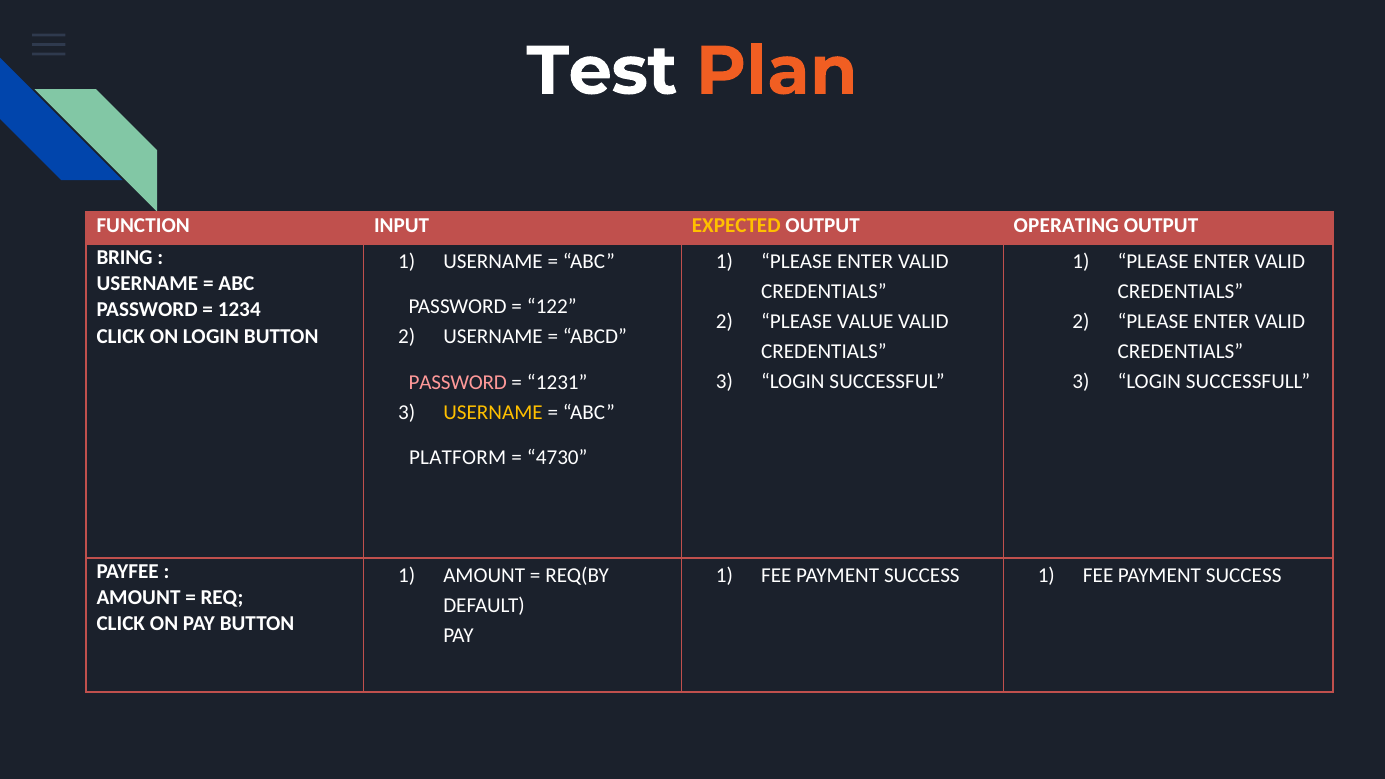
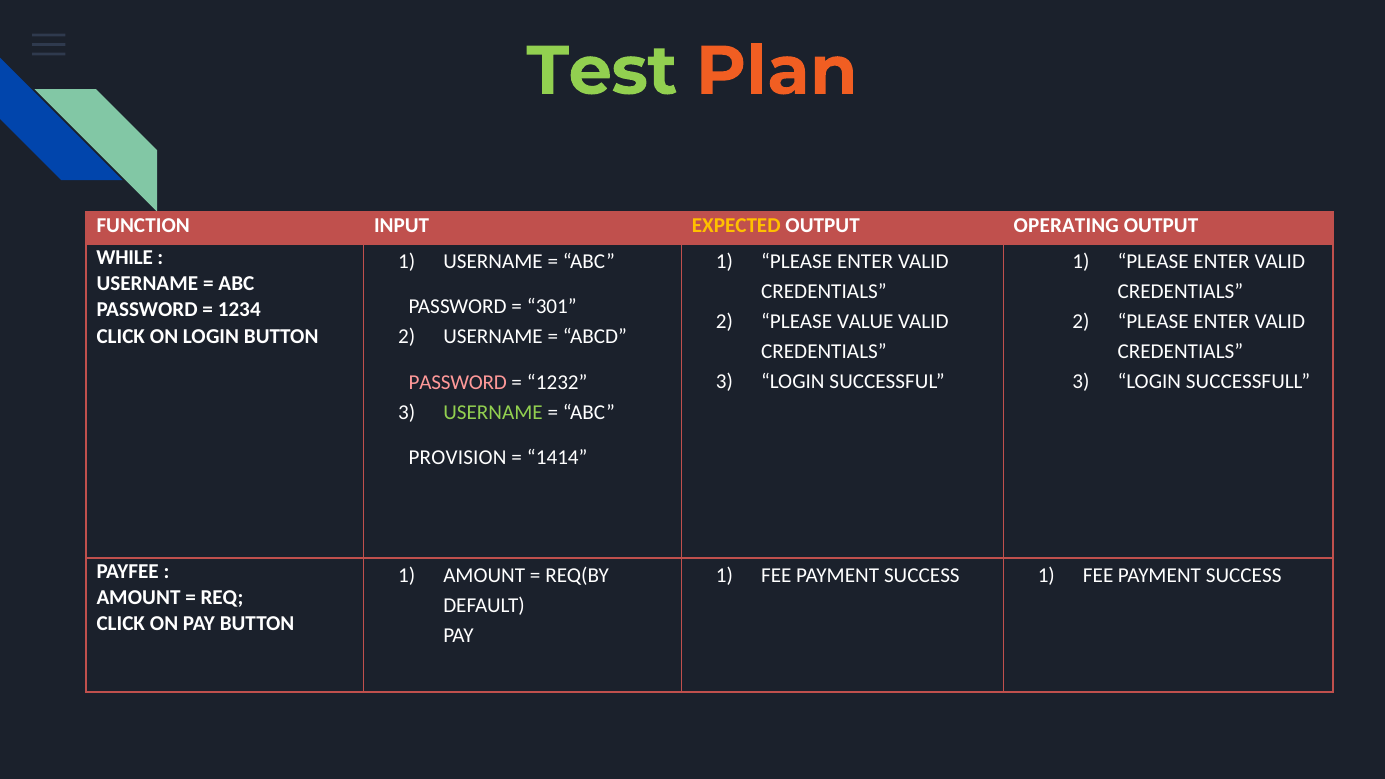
Test colour: white -> light green
BRING: BRING -> WHILE
122: 122 -> 301
1231: 1231 -> 1232
USERNAME at (493, 412) colour: yellow -> light green
PLATFORM: PLATFORM -> PROVISION
4730: 4730 -> 1414
